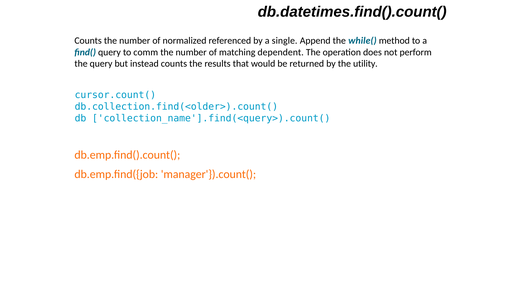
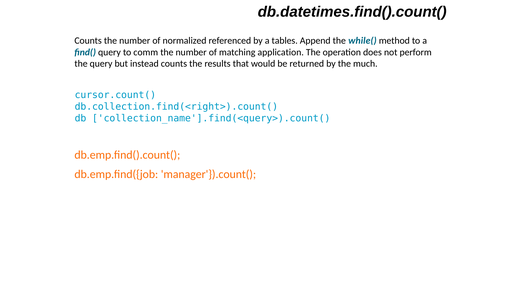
single: single -> tables
dependent: dependent -> application
utility: utility -> much
db.collection.find(<older>).count(: db.collection.find(<older>).count( -> db.collection.find(<right>).count(
